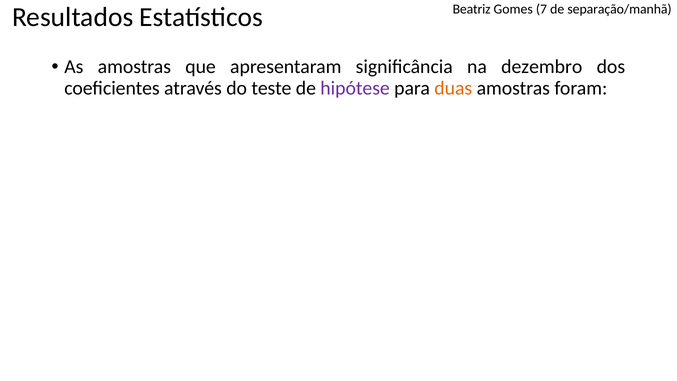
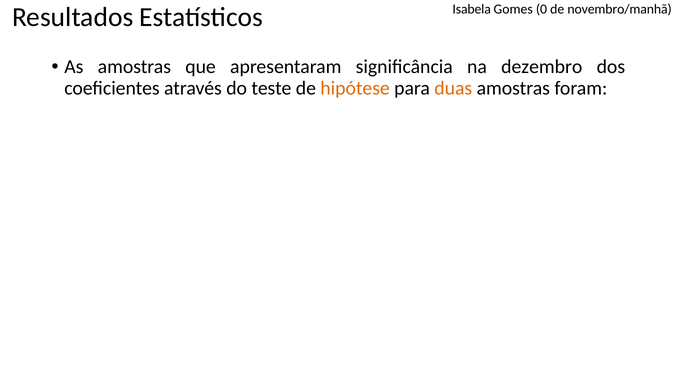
Beatriz: Beatriz -> Isabela
7: 7 -> 0
separação/manhã: separação/manhã -> novembro/manhã
hipótese colour: purple -> orange
